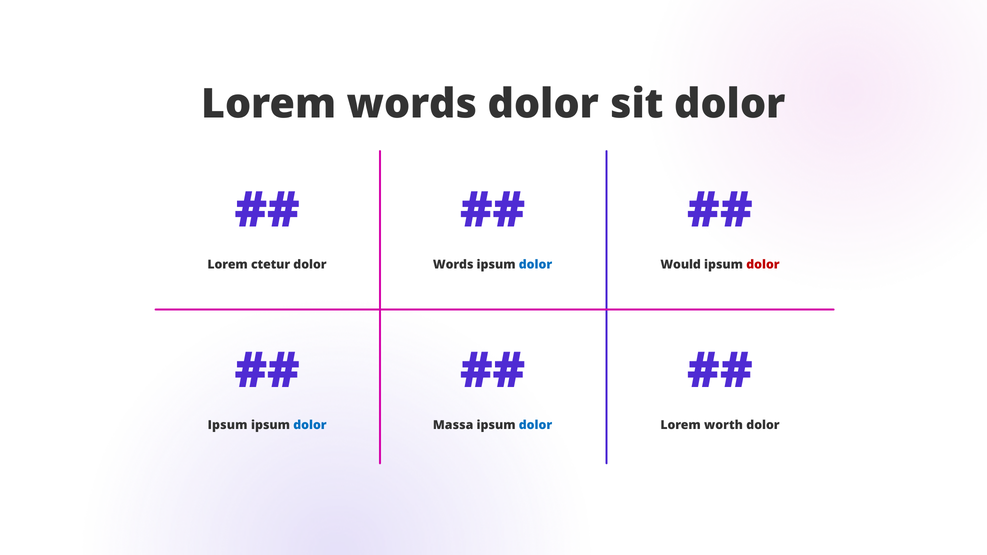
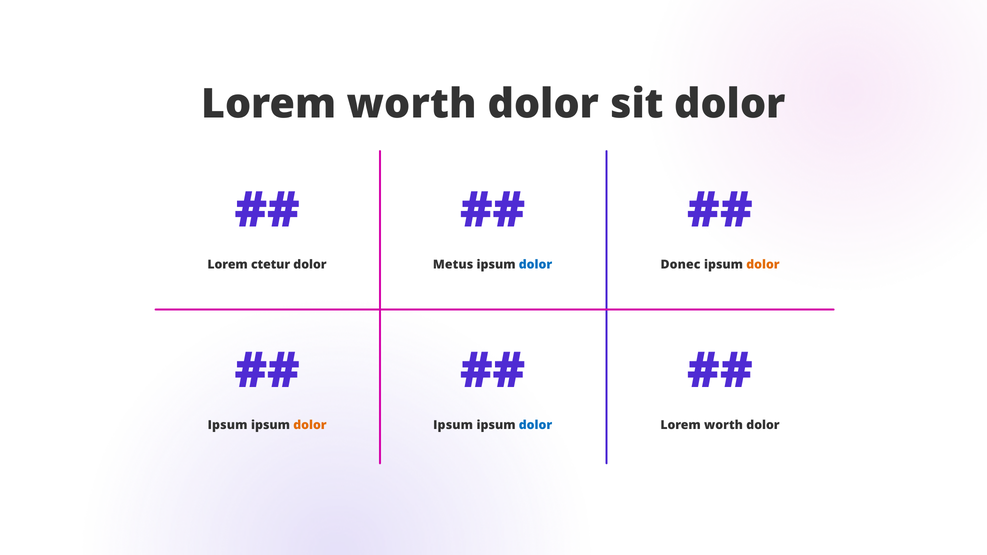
words at (412, 104): words -> worth
Words at (453, 265): Words -> Metus
Would: Would -> Donec
dolor at (763, 265) colour: red -> orange
dolor at (310, 425) colour: blue -> orange
Massa at (453, 425): Massa -> Ipsum
